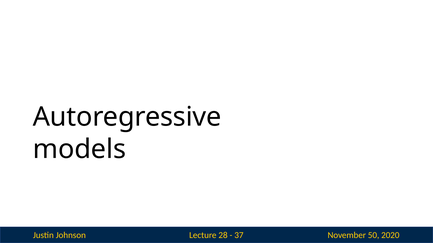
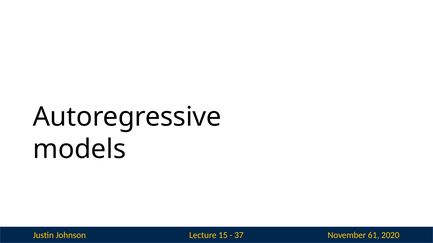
28: 28 -> 15
50: 50 -> 61
